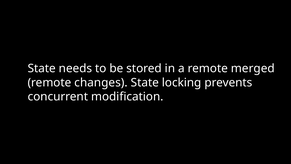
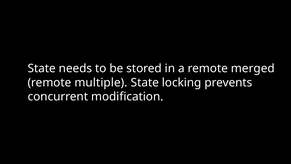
changes: changes -> multiple
